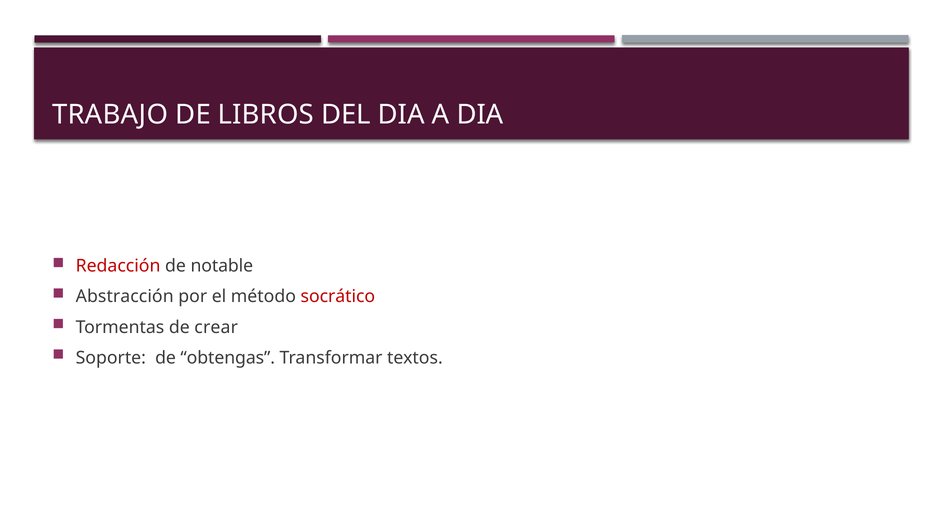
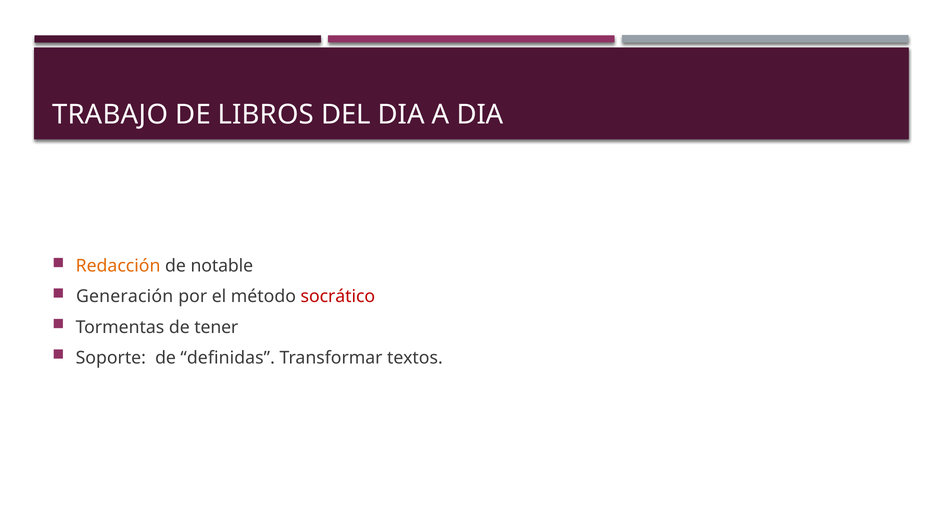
Redacción colour: red -> orange
Abstracción: Abstracción -> Generación
crear: crear -> tener
obtengas: obtengas -> definidas
